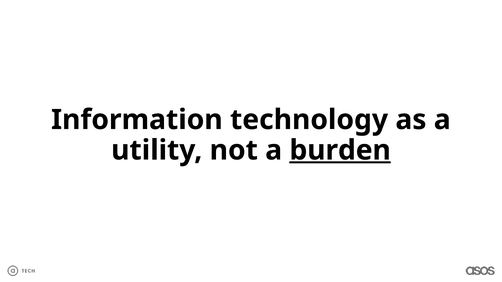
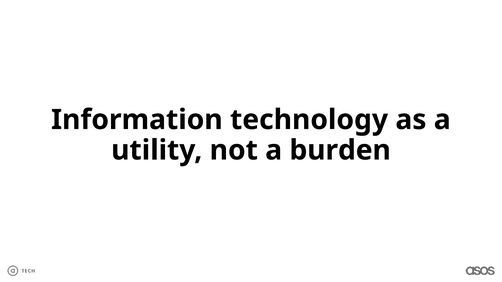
burden underline: present -> none
